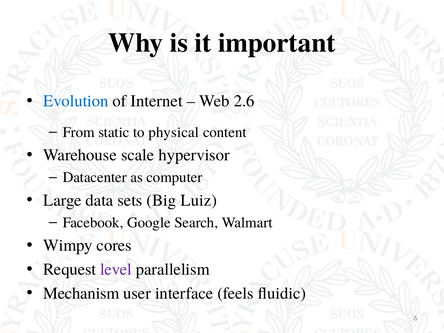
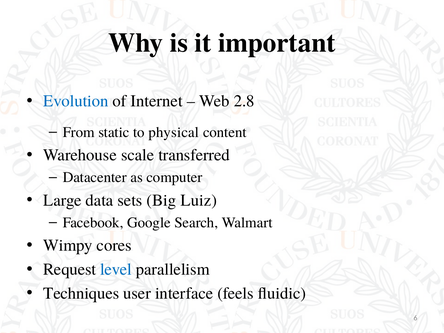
2.6: 2.6 -> 2.8
hypervisor: hypervisor -> transferred
level colour: purple -> blue
Mechanism: Mechanism -> Techniques
